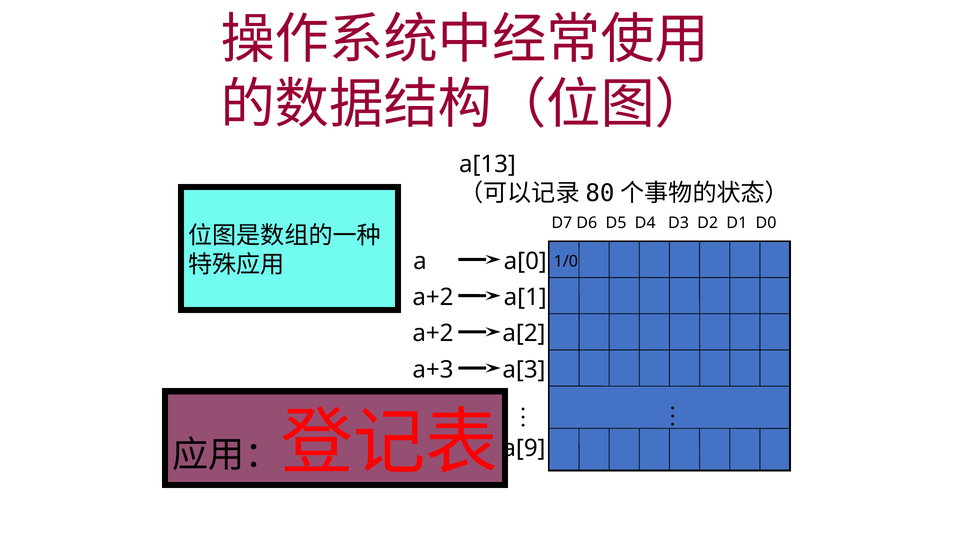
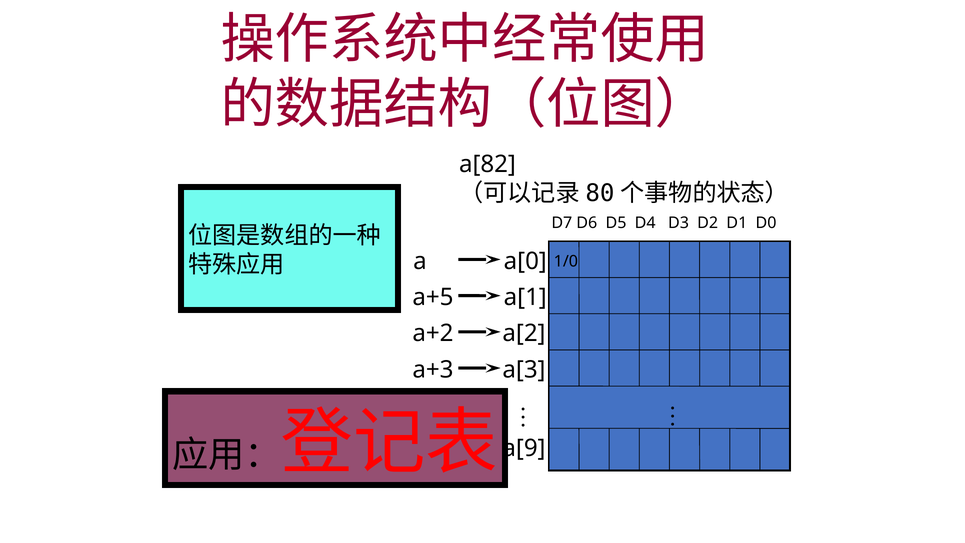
a[13: a[13 -> a[82
a+2 at (433, 297): a+2 -> a+5
